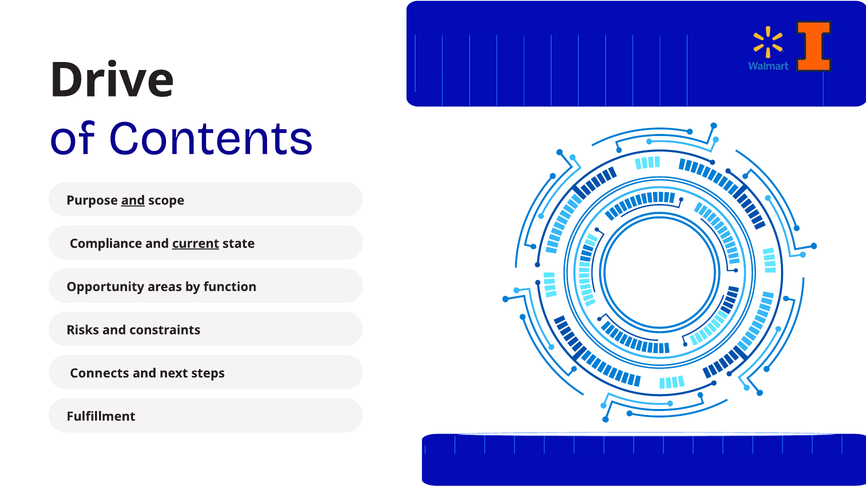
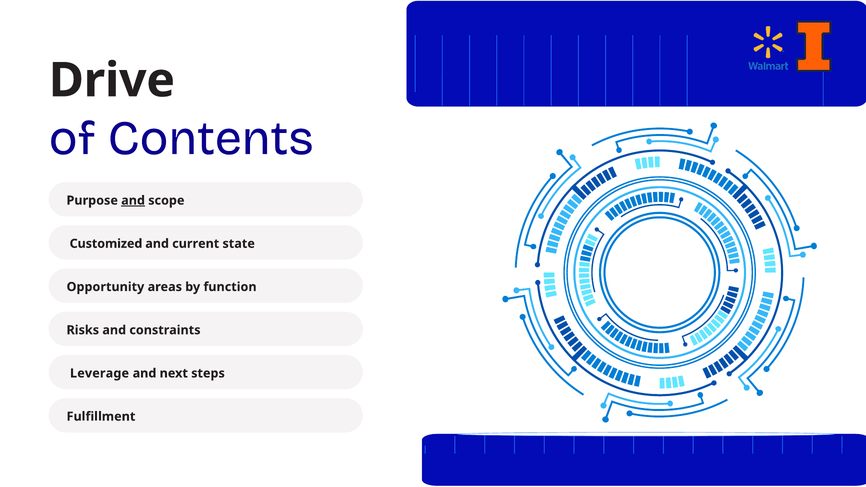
Compliance: Compliance -> Customized
current underline: present -> none
Connects: Connects -> Leverage
